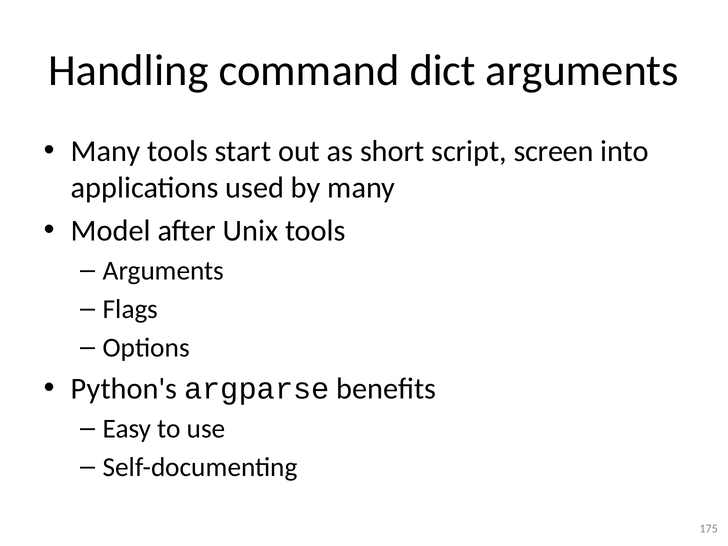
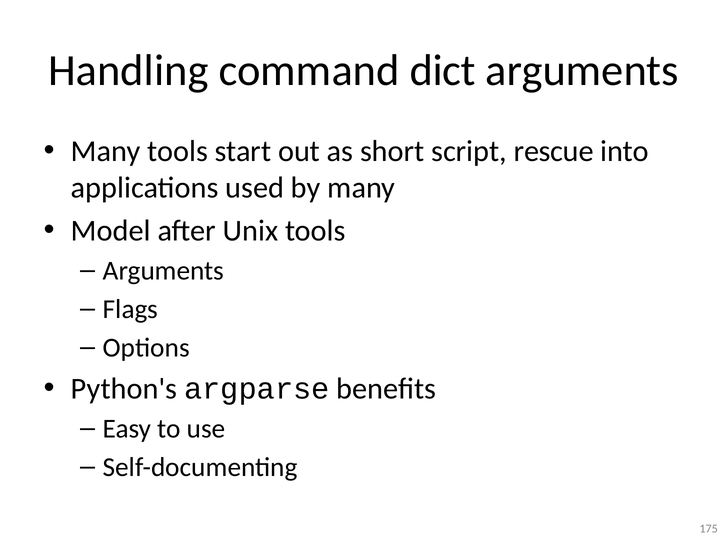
screen: screen -> rescue
